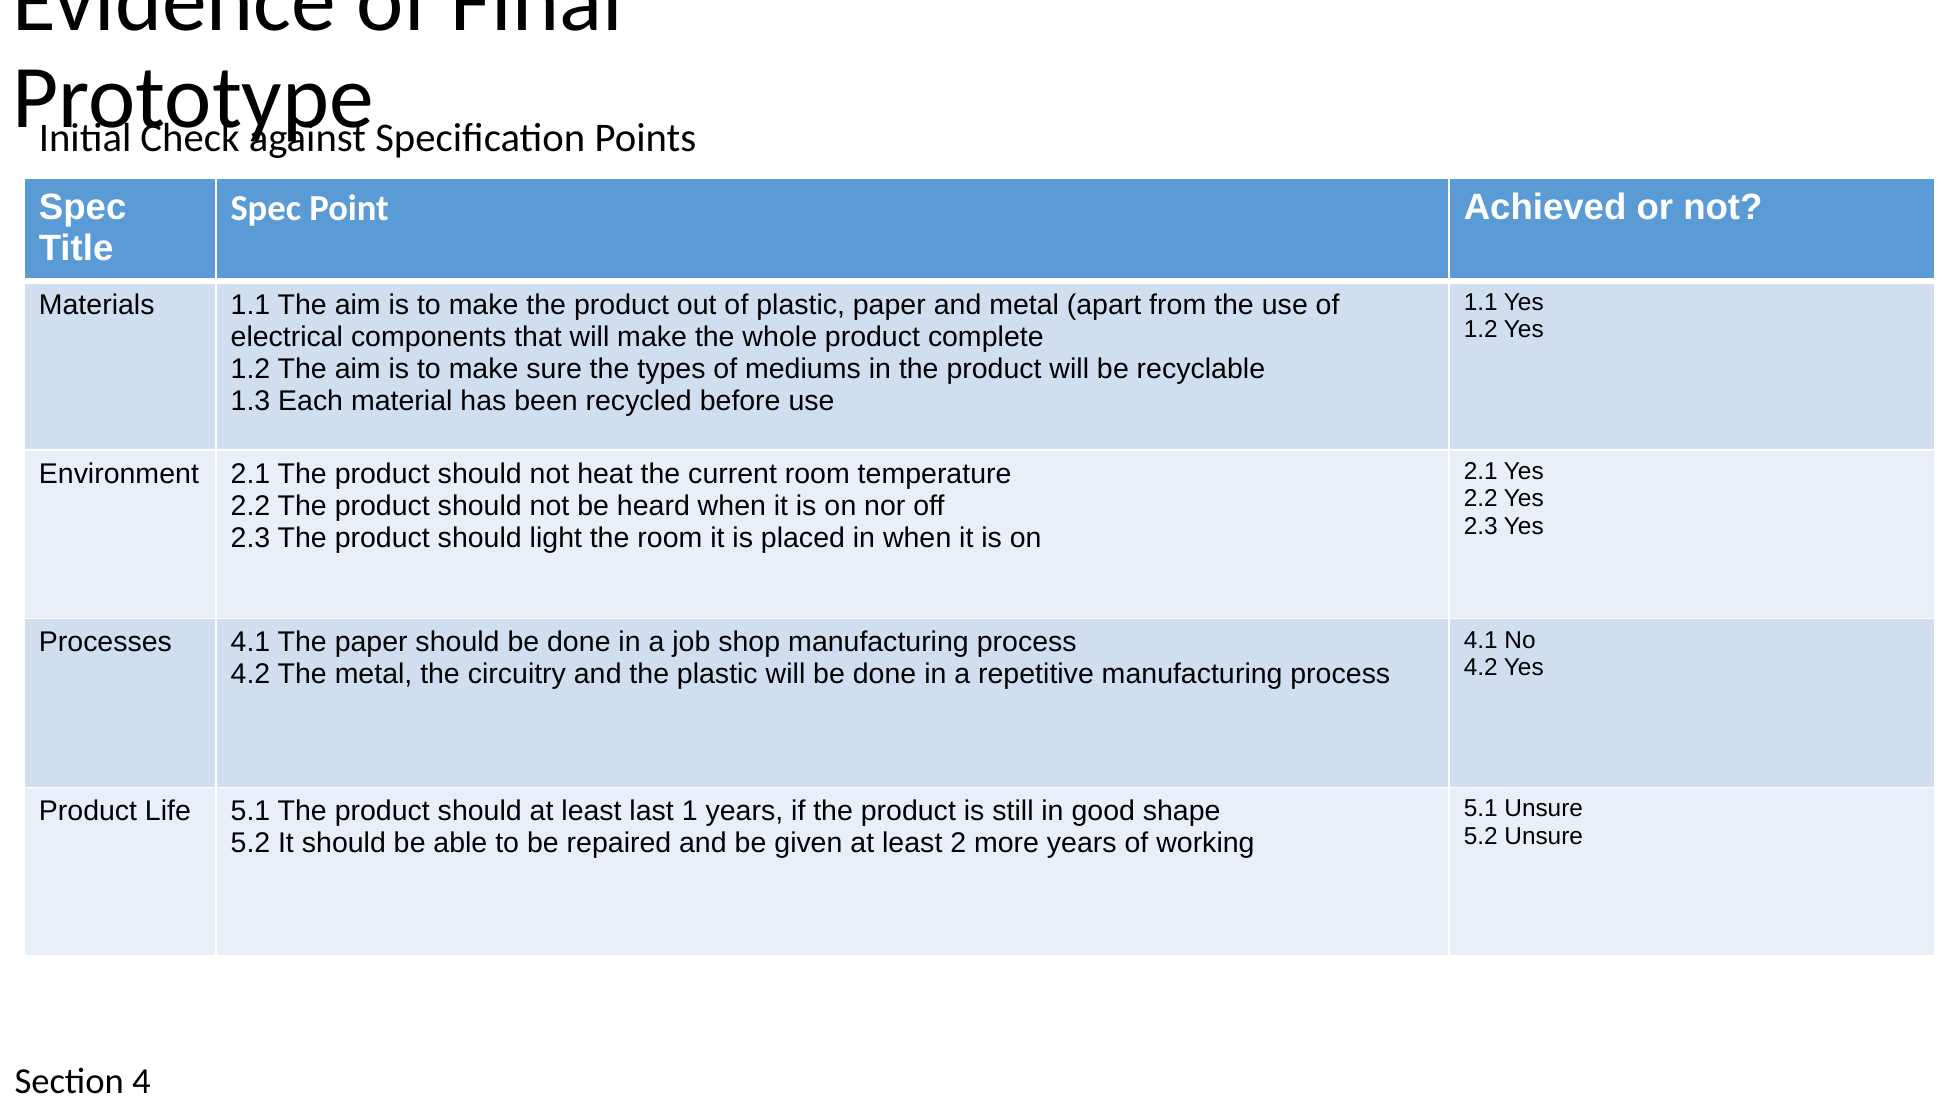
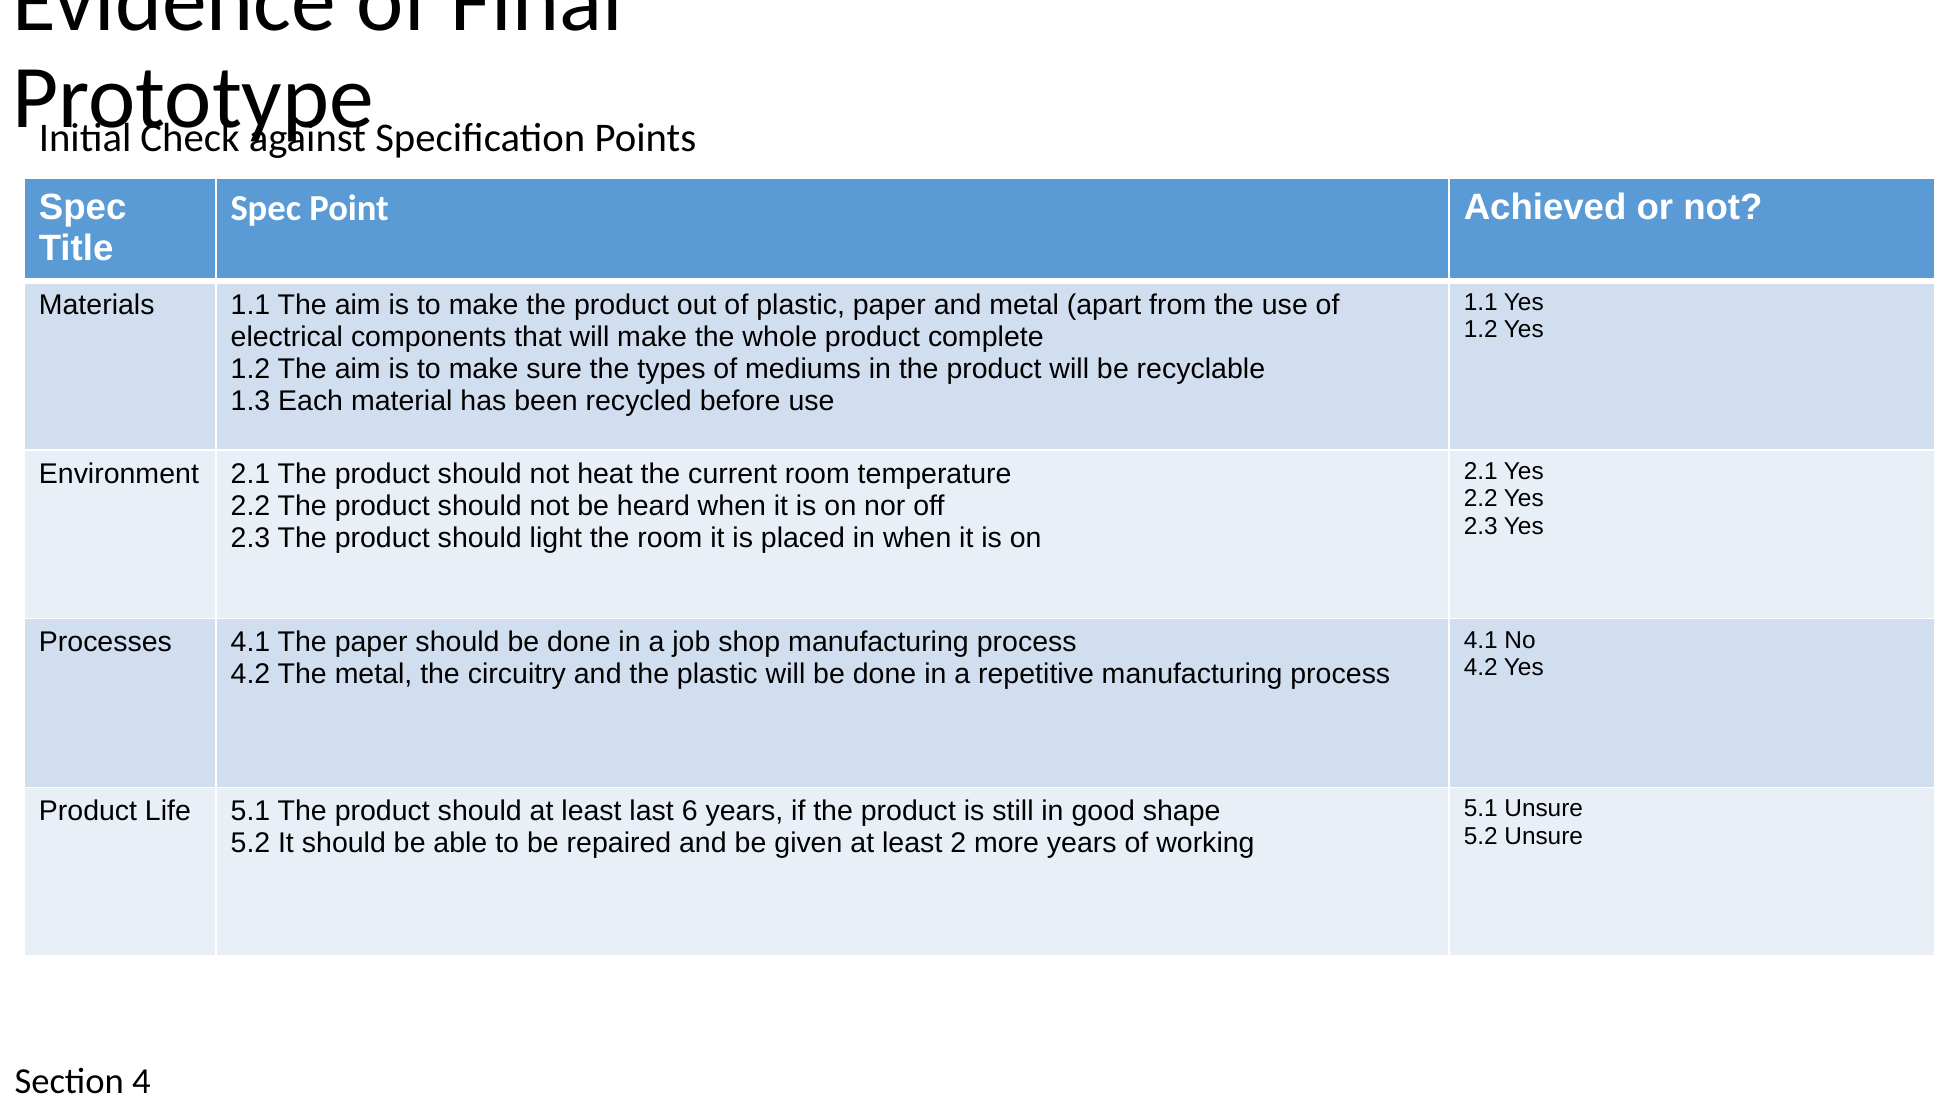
1: 1 -> 6
